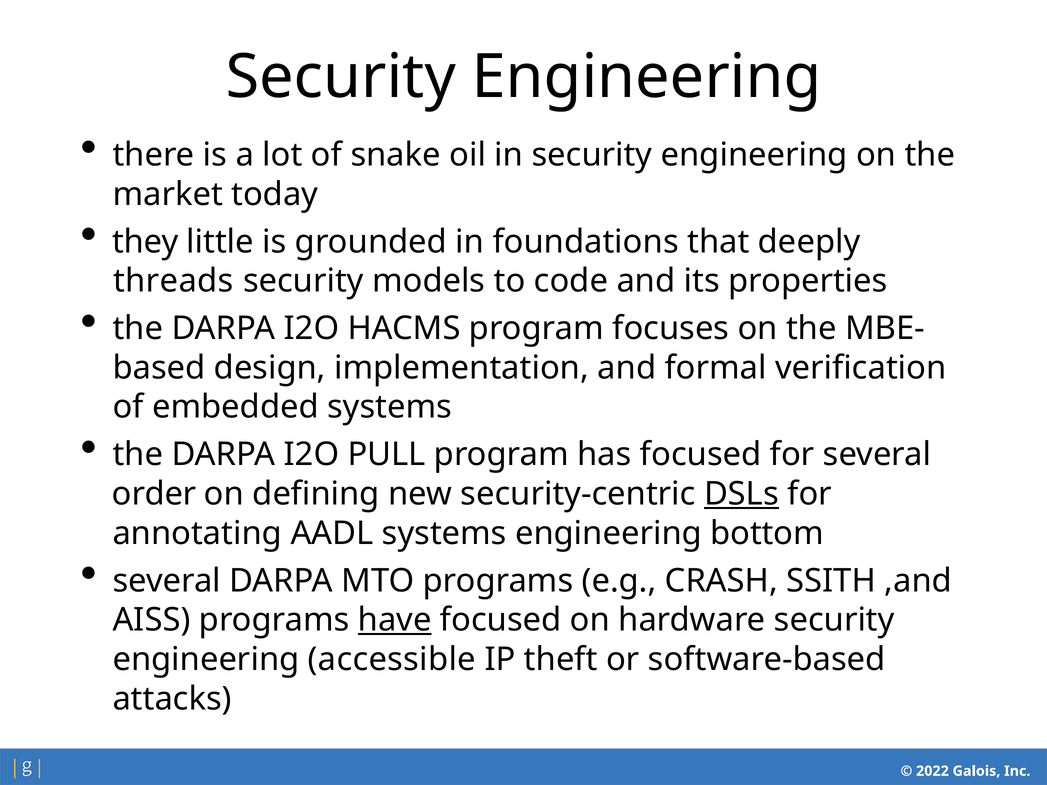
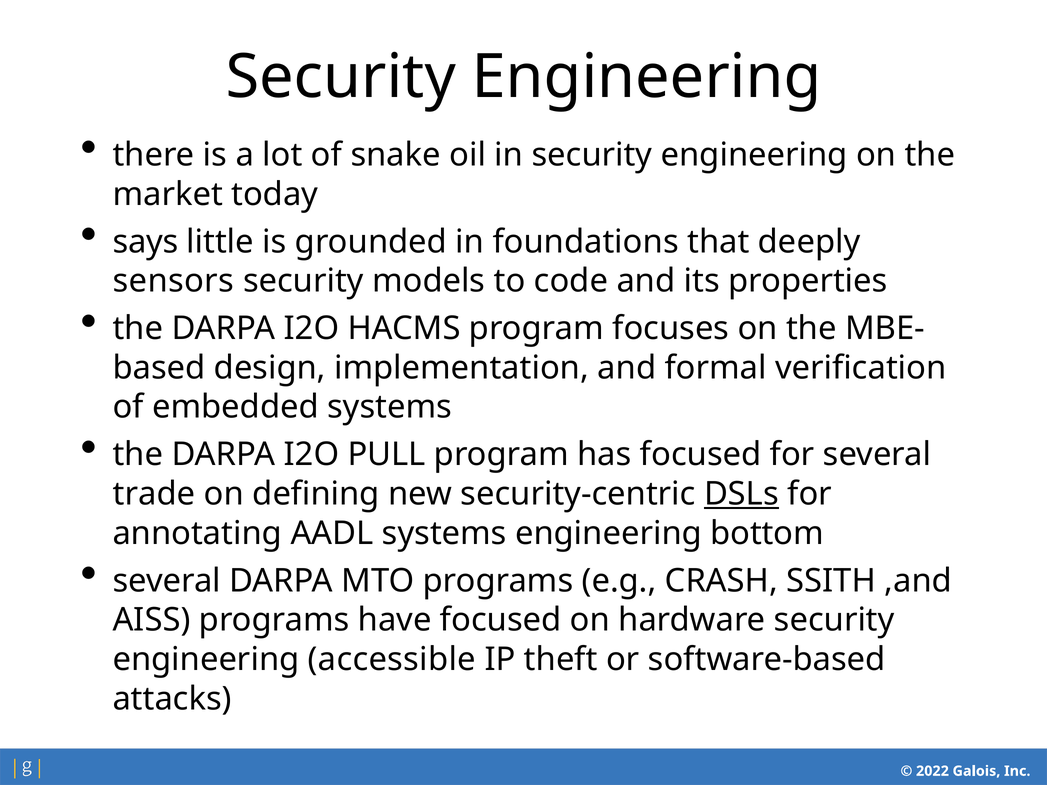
they: they -> says
threads: threads -> sensors
order: order -> trade
have underline: present -> none
